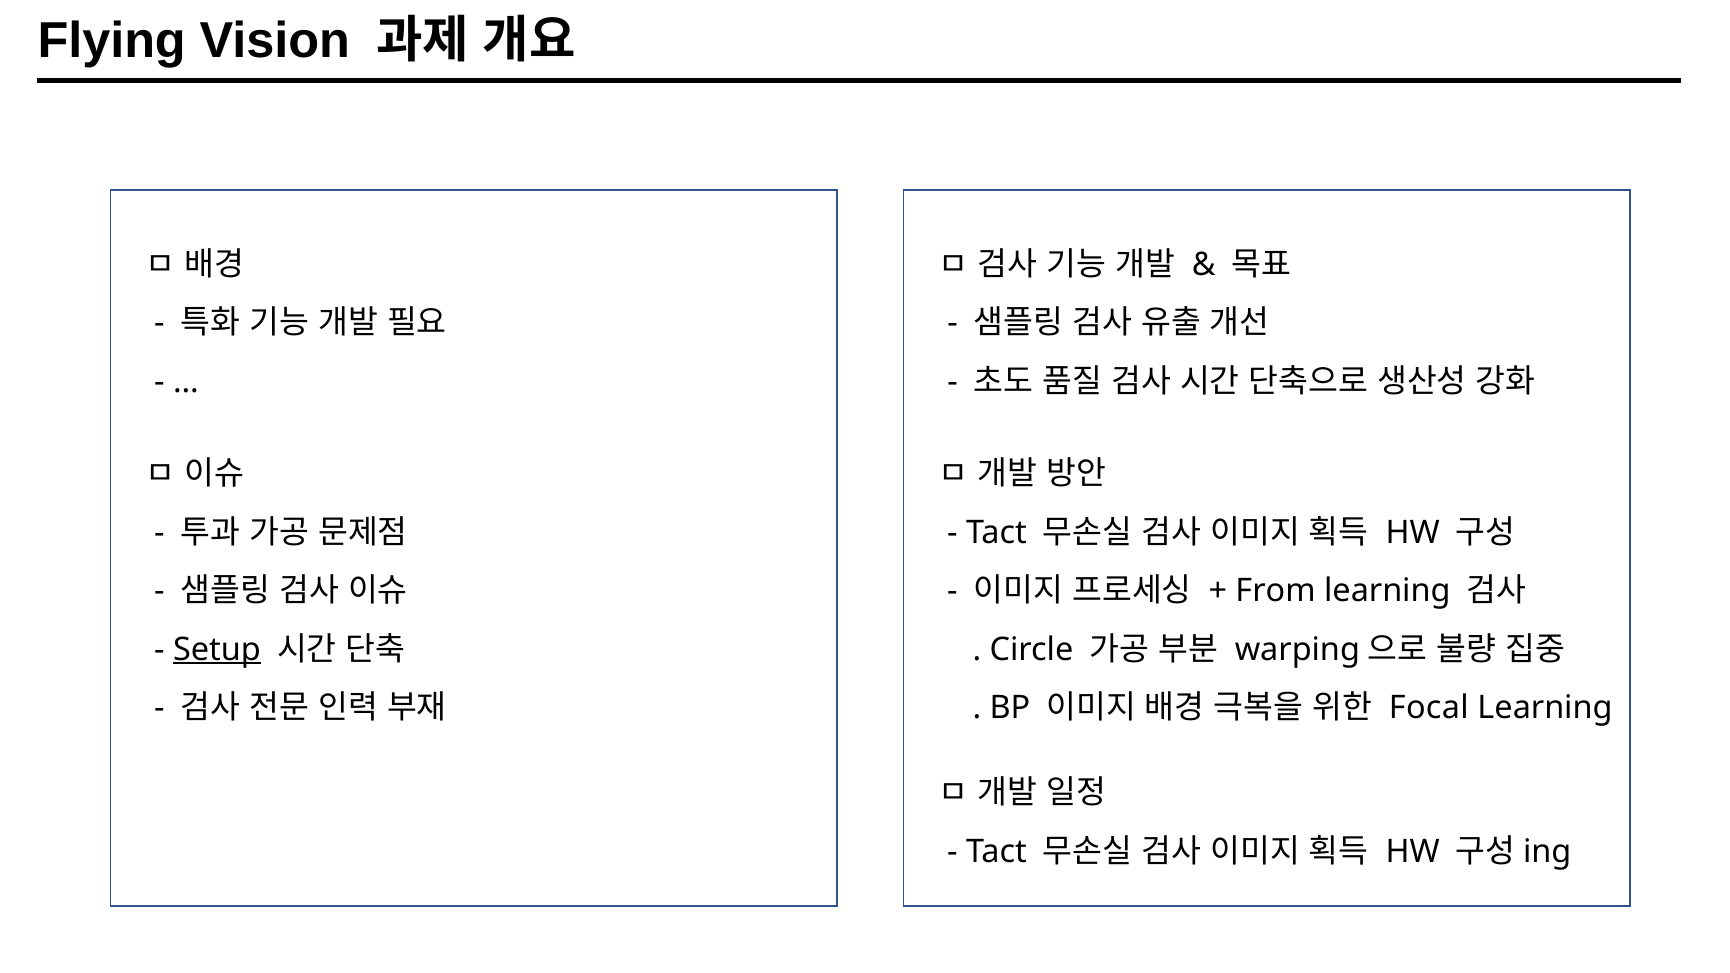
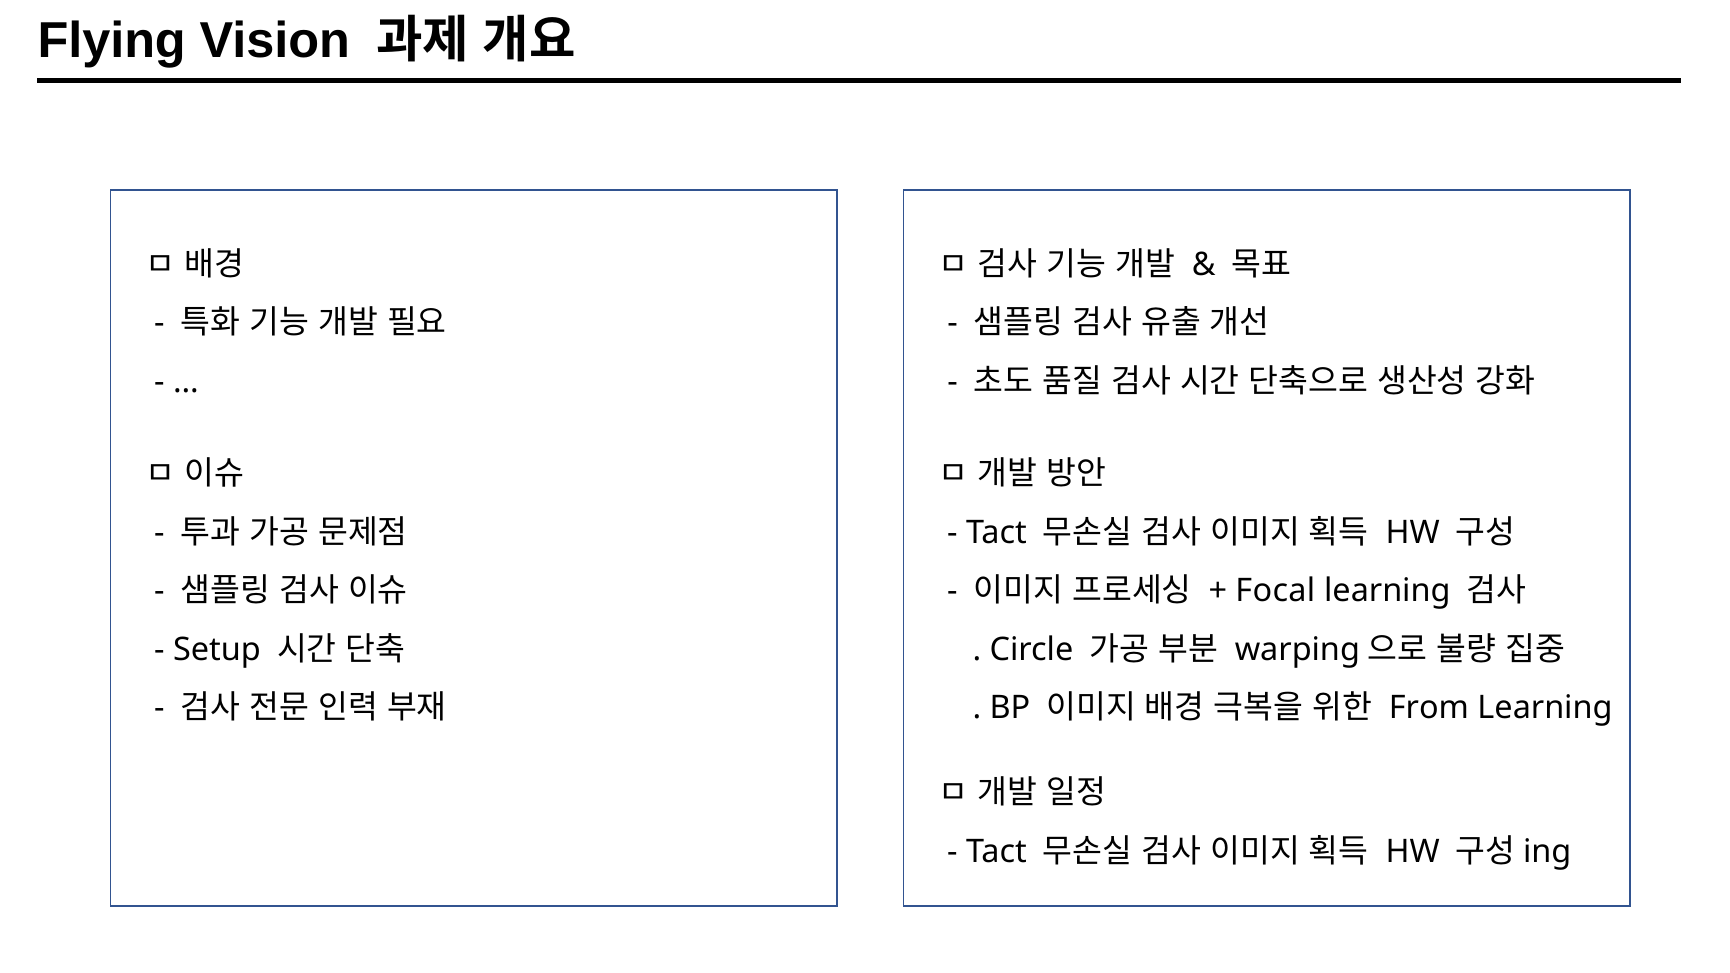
From: From -> Focal
Setup underline: present -> none
Focal: Focal -> From
